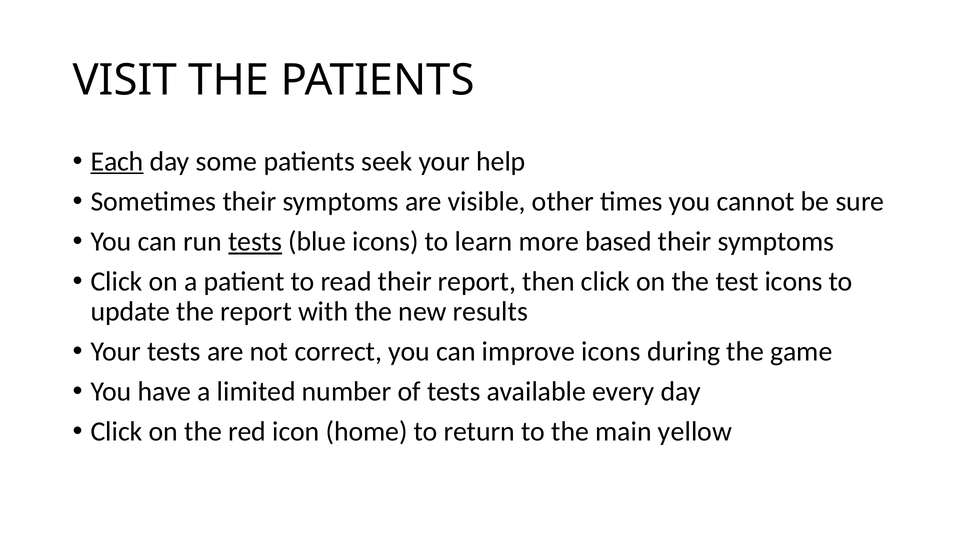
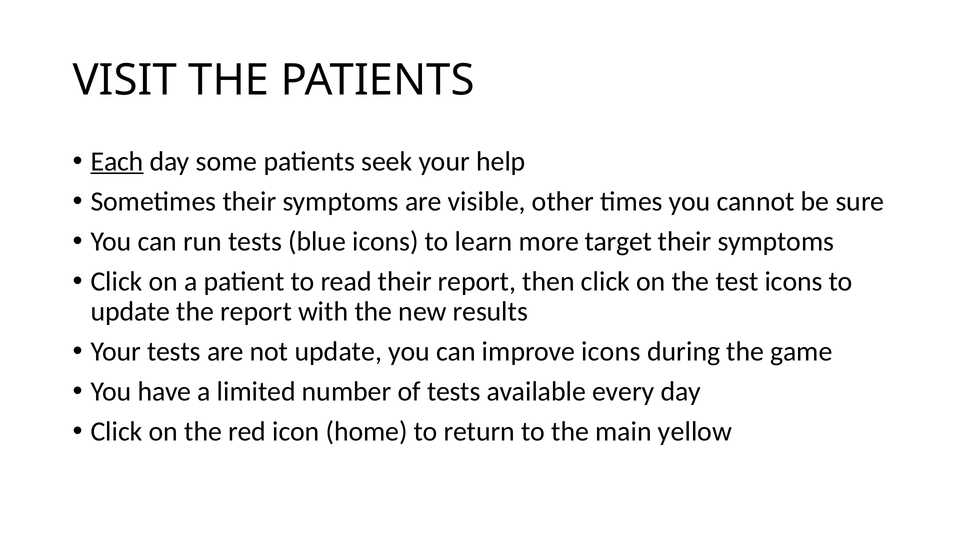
tests at (255, 241) underline: present -> none
based: based -> target
not correct: correct -> update
